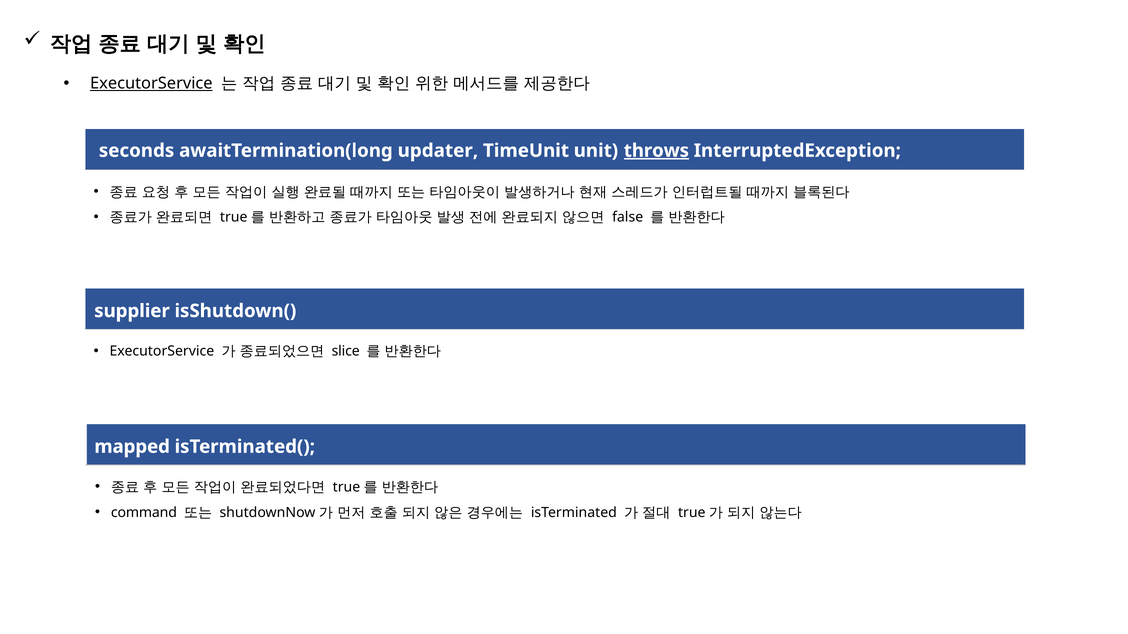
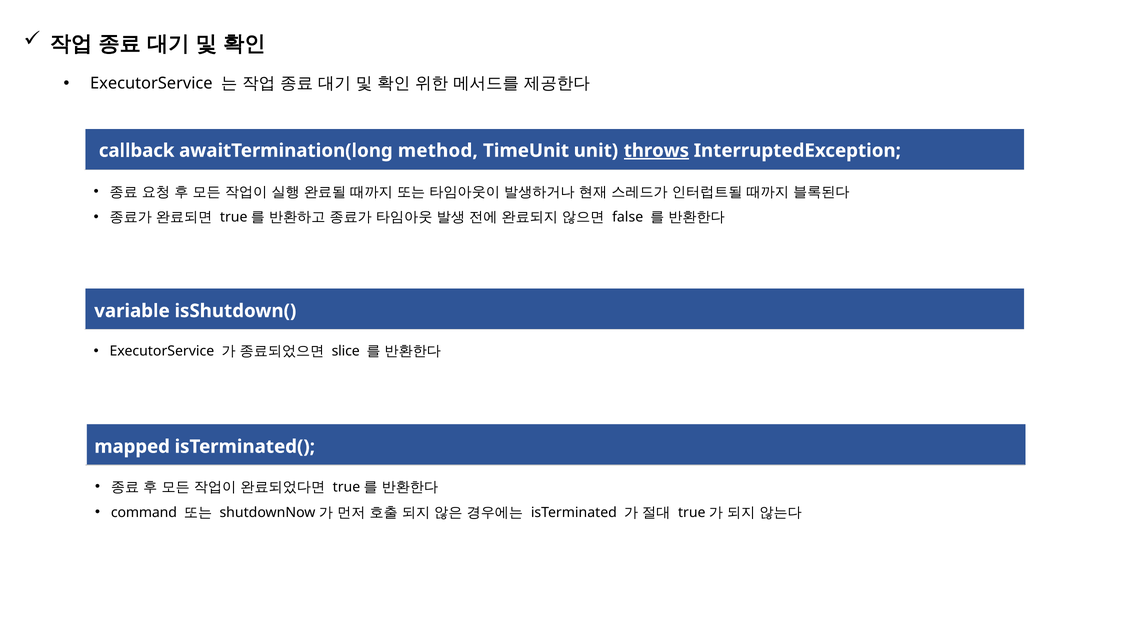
ExecutorService at (151, 84) underline: present -> none
seconds: seconds -> callback
updater: updater -> method
supplier: supplier -> variable
